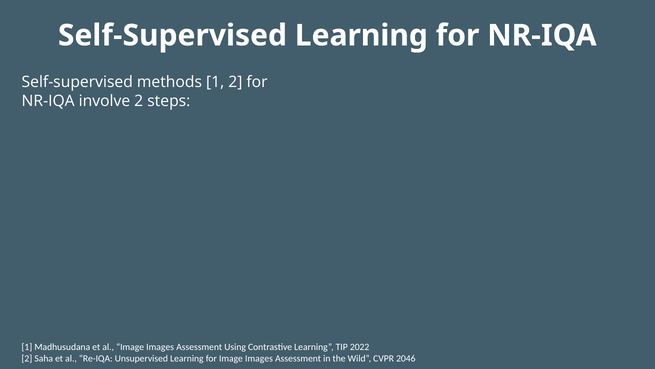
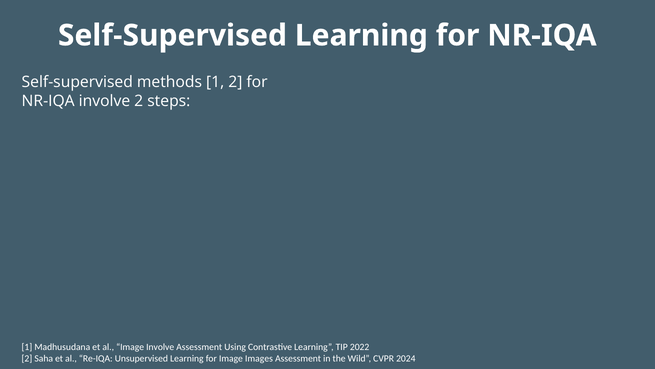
al Image Images: Images -> Involve
2046: 2046 -> 2024
